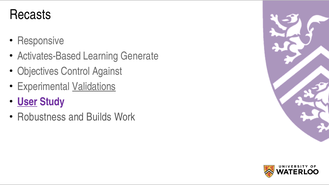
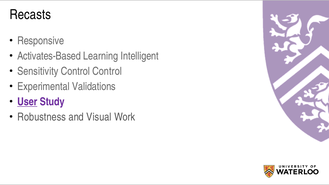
Generate: Generate -> Intelligent
Objectives: Objectives -> Sensitivity
Control Against: Against -> Control
Validations underline: present -> none
Builds: Builds -> Visual
